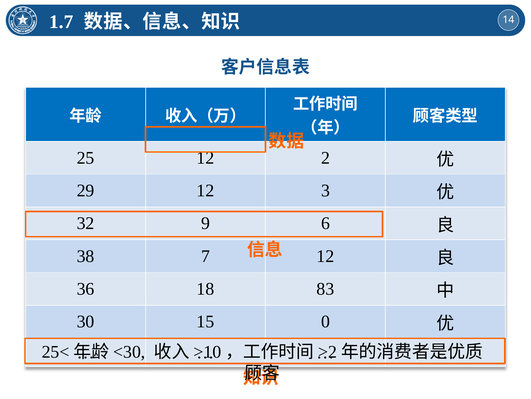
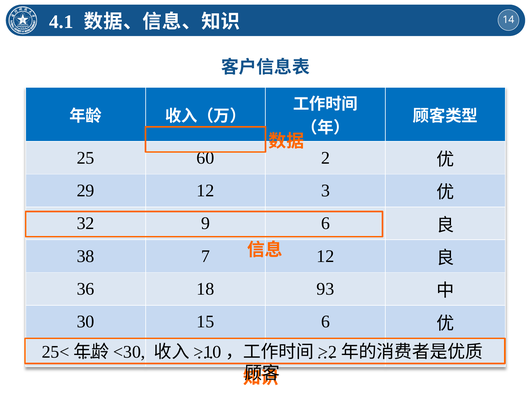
1.7: 1.7 -> 4.1
25 12: 12 -> 60
83: 83 -> 93
15 0: 0 -> 6
